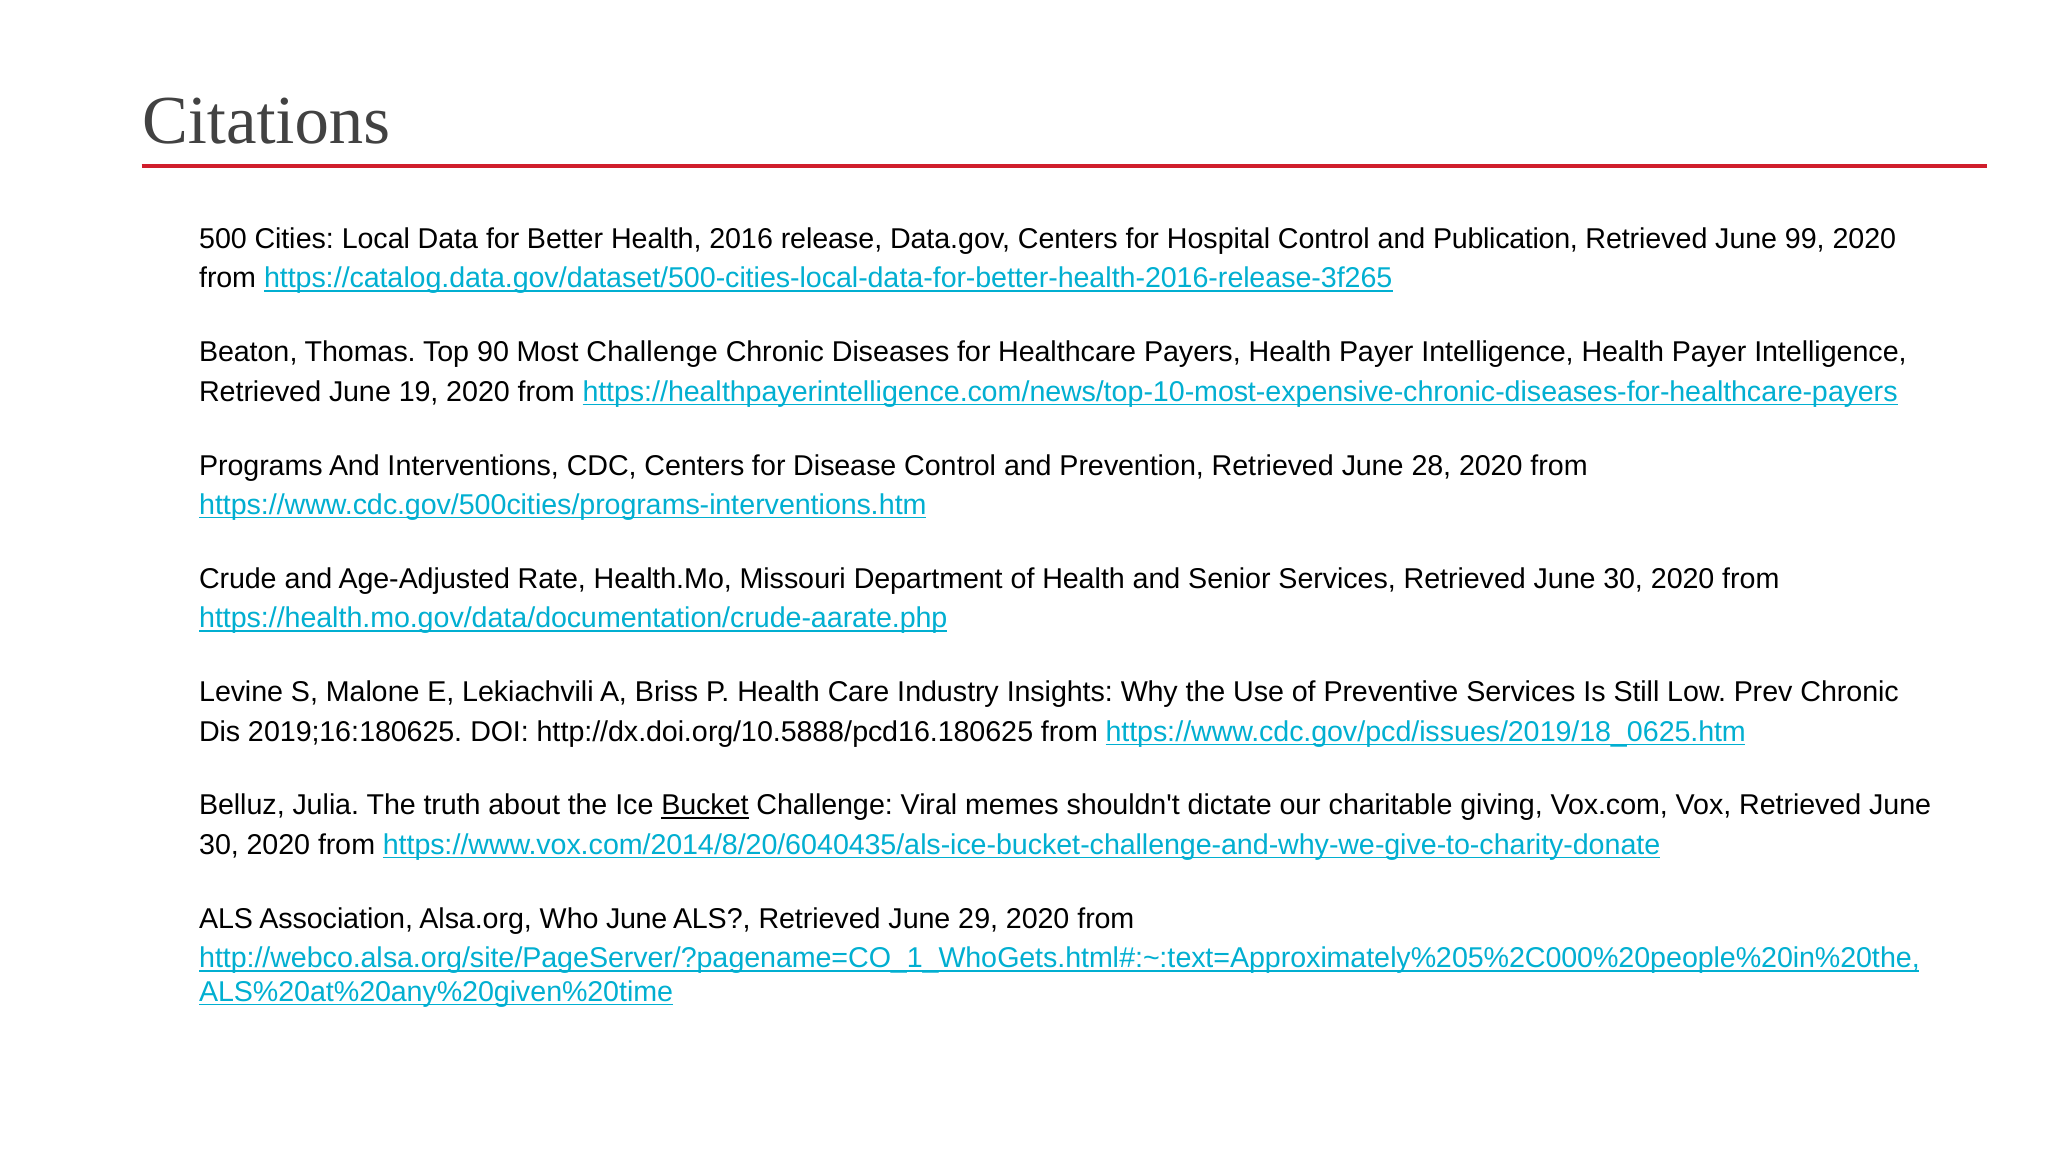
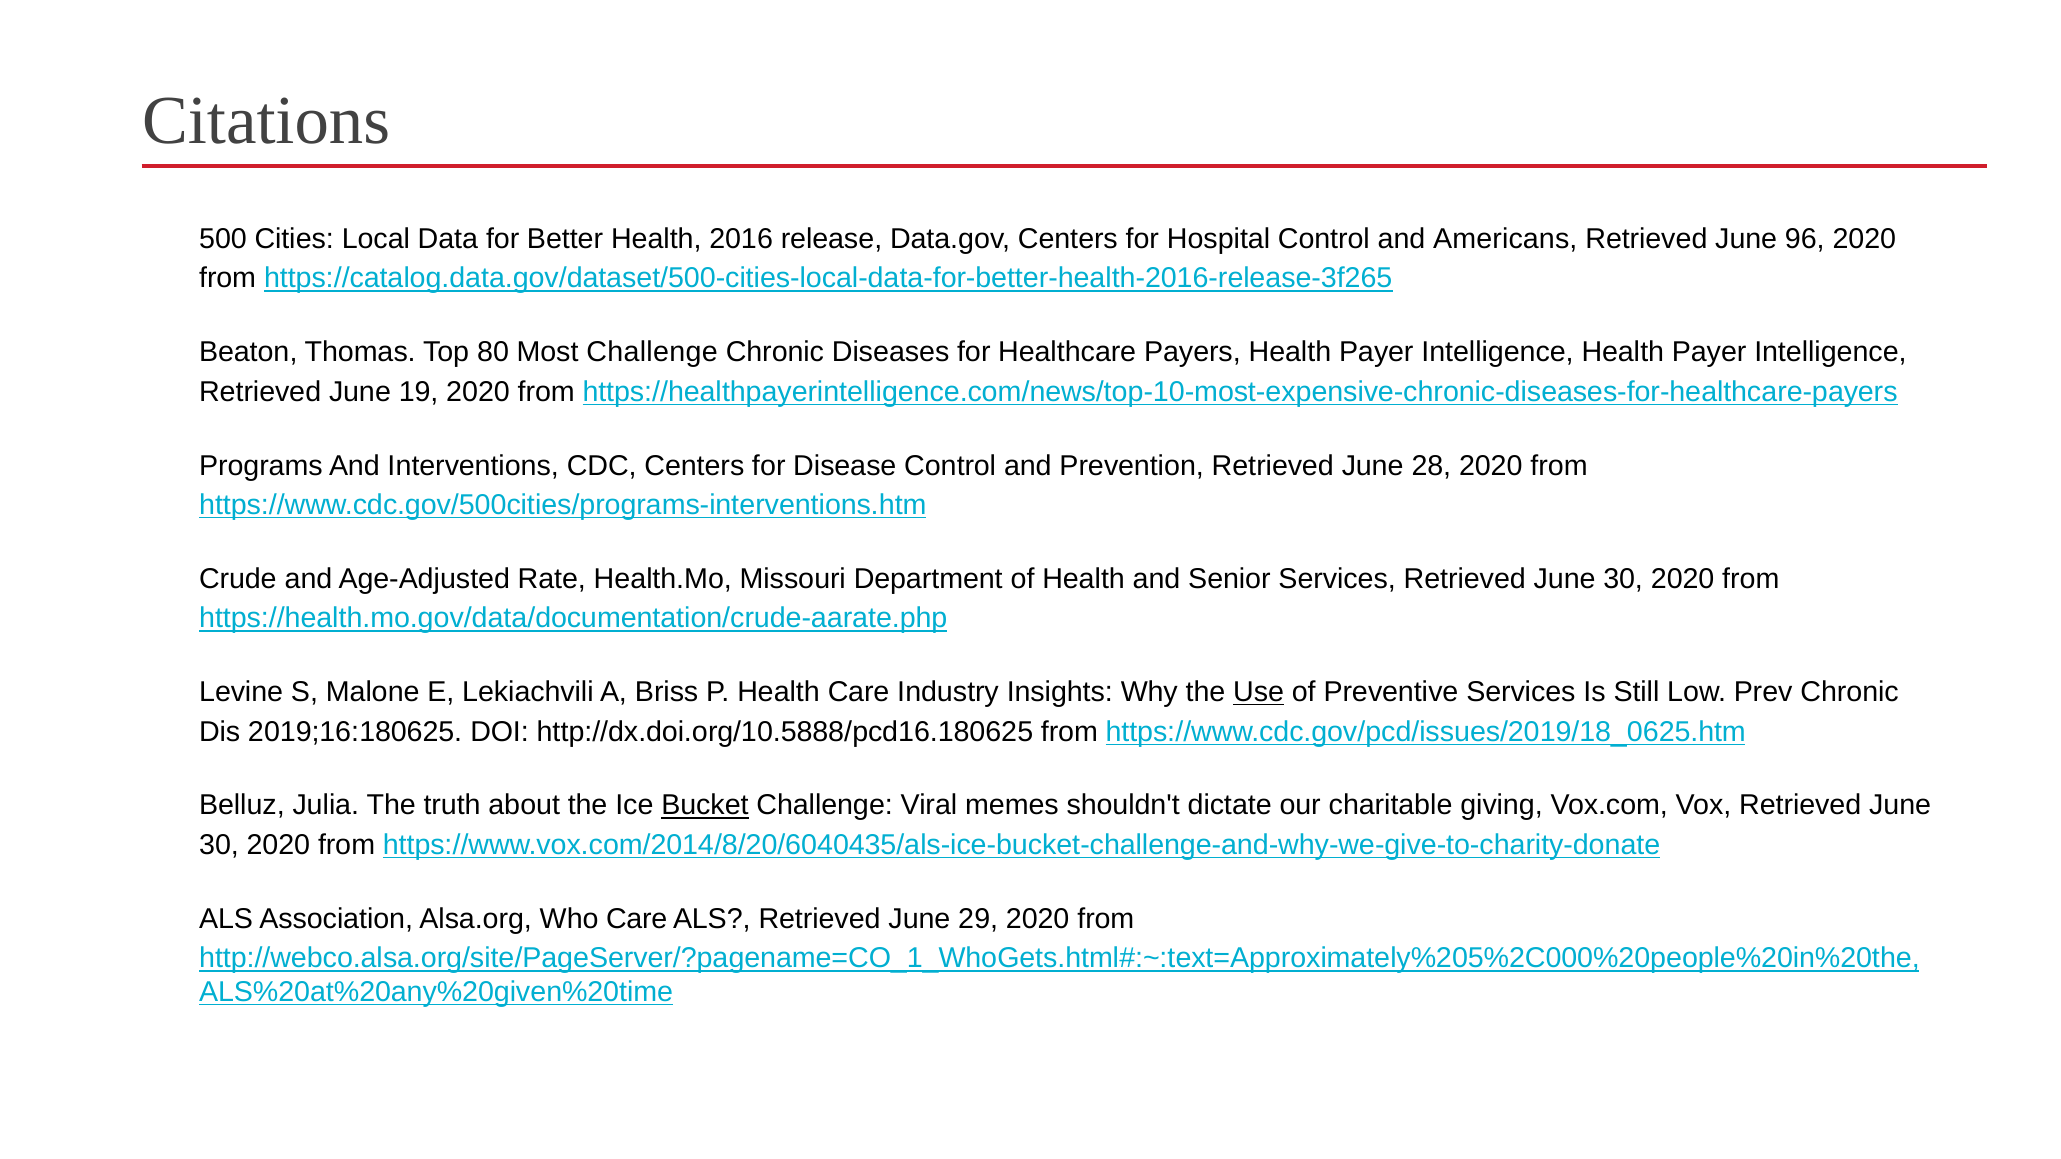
Publication: Publication -> Americans
99: 99 -> 96
90: 90 -> 80
Use underline: none -> present
Who June: June -> Care
